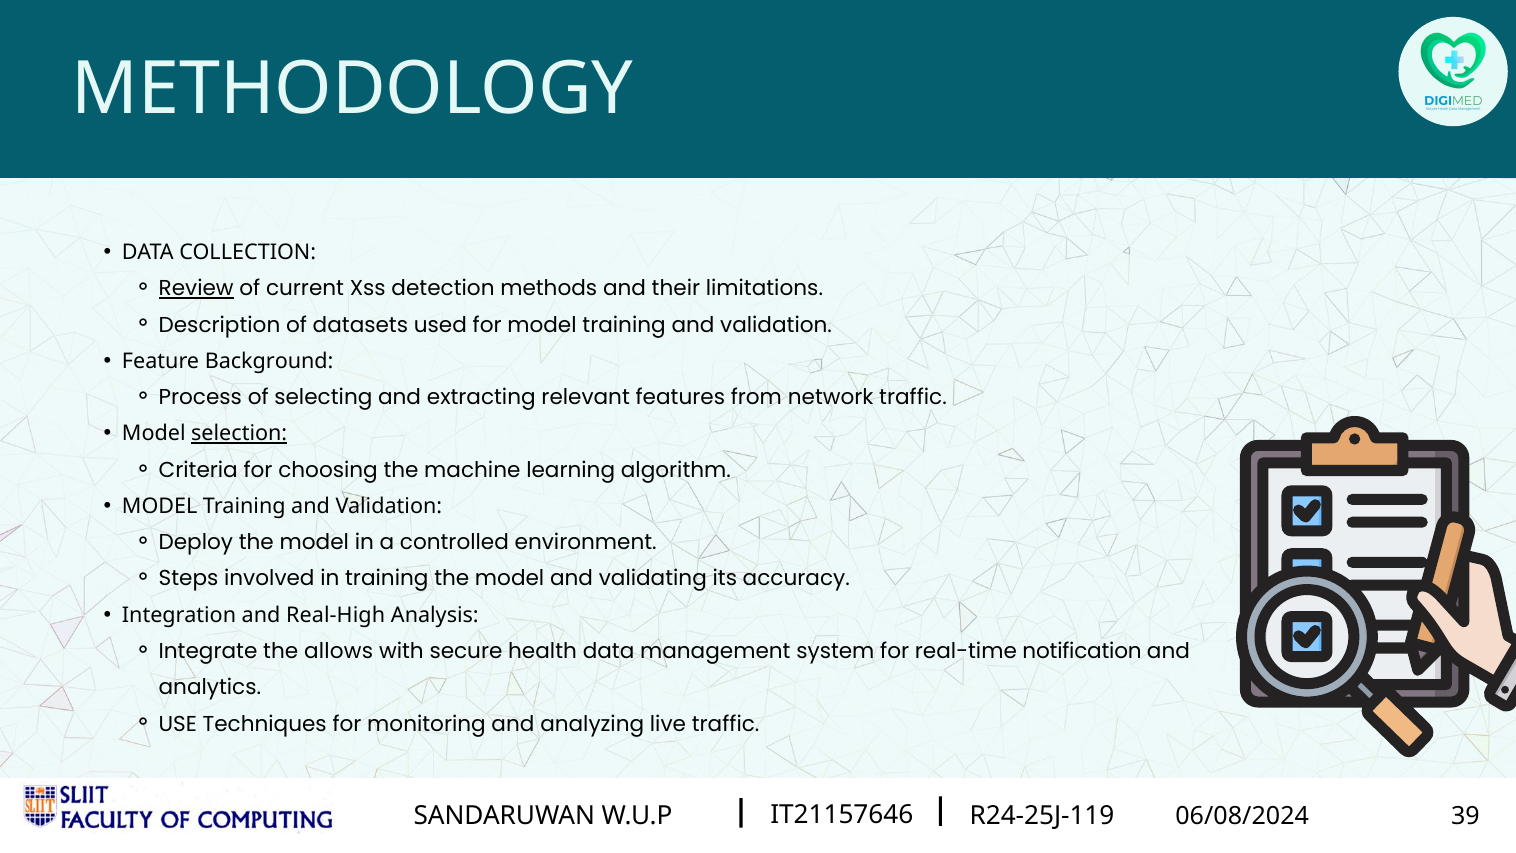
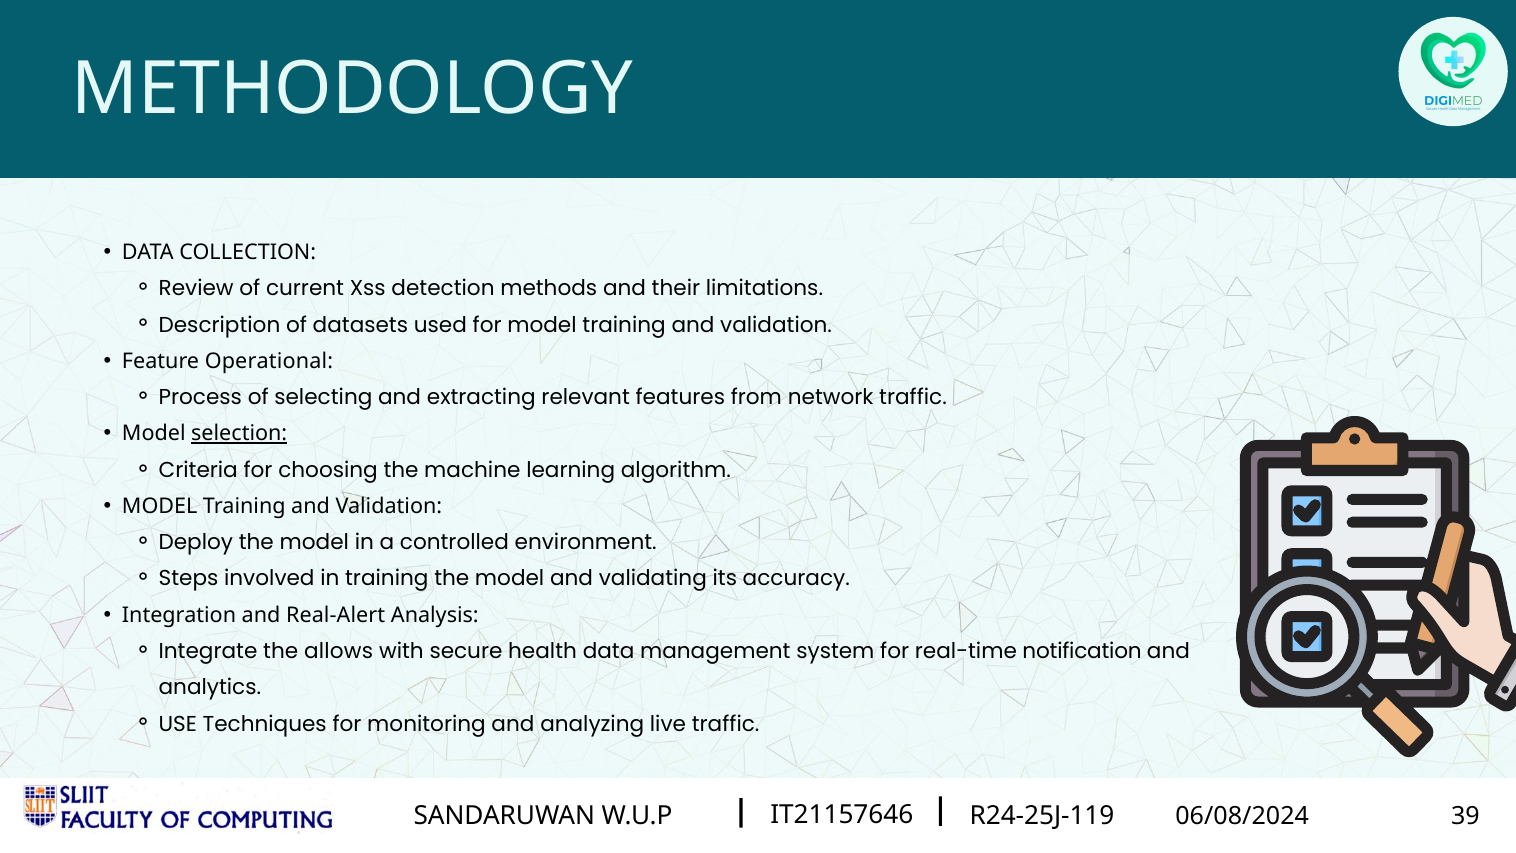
Review underline: present -> none
Background: Background -> Operational
Real-High: Real-High -> Real-Alert
